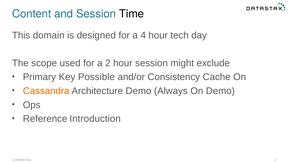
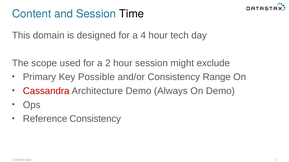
Cache: Cache -> Range
Cassandra colour: orange -> red
Reference Introduction: Introduction -> Consistency
